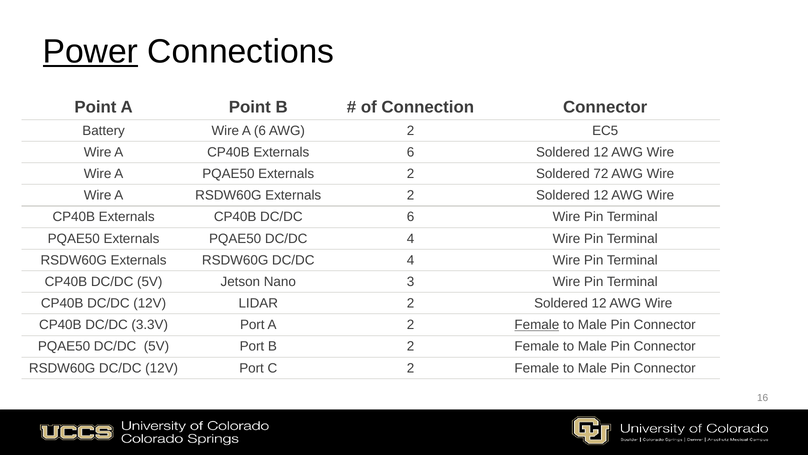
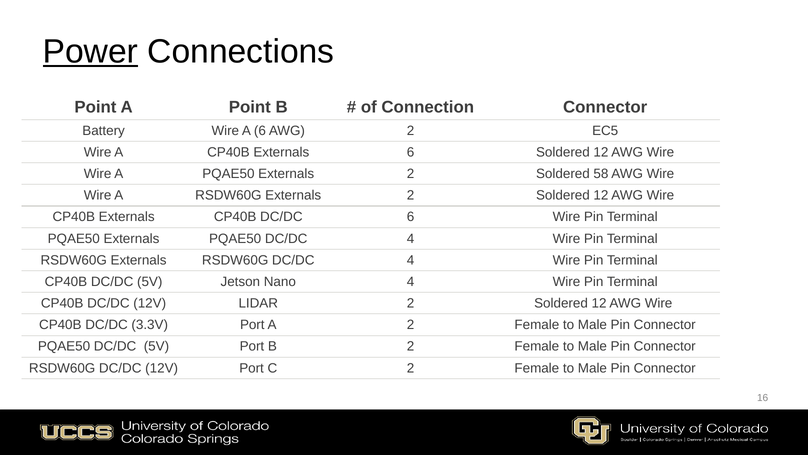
72: 72 -> 58
Nano 3: 3 -> 4
Female at (537, 325) underline: present -> none
